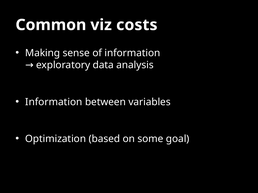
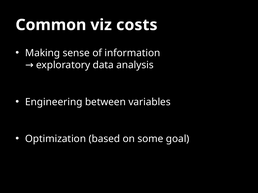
Information at (54, 102): Information -> Engineering
